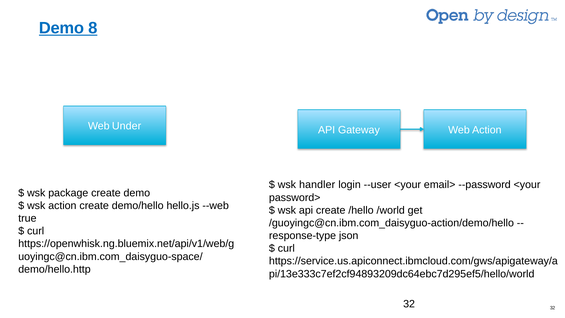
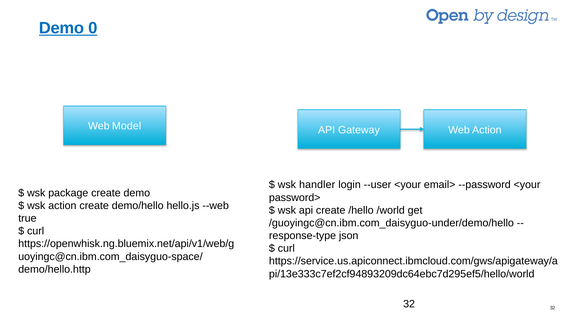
8: 8 -> 0
Under: Under -> Model
/guoyingc@cn.ibm.com_daisyguo-action/demo/hello: /guoyingc@cn.ibm.com_daisyguo-action/demo/hello -> /guoyingc@cn.ibm.com_daisyguo-under/demo/hello
